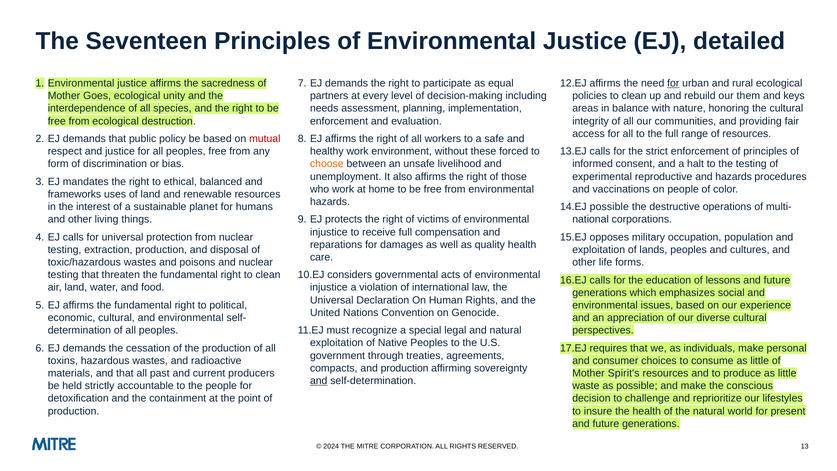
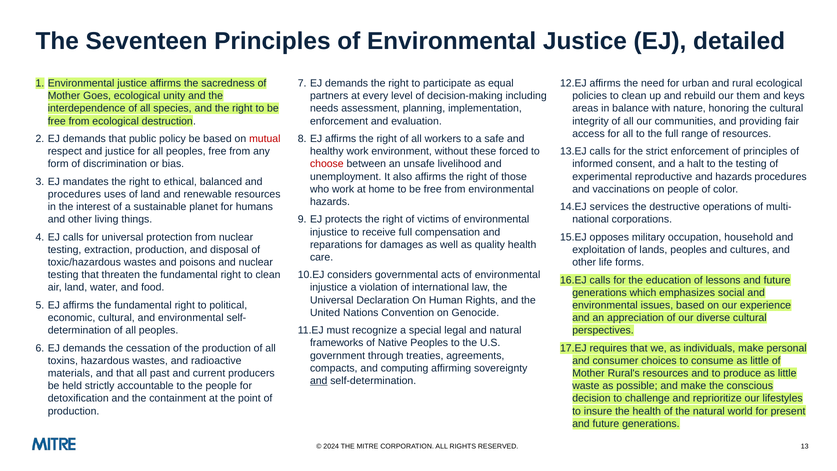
for at (673, 83) underline: present -> none
choose colour: orange -> red
frameworks at (74, 194): frameworks -> procedures
possible at (609, 207): possible -> services
population: population -> household
exploitation at (337, 343): exploitation -> frameworks
and production: production -> computing
Spirit's: Spirit's -> Rural's
